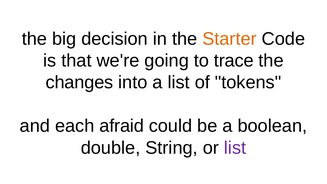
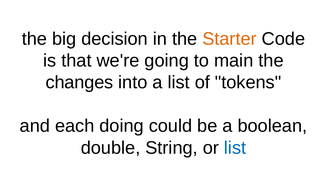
trace: trace -> main
afraid: afraid -> doing
list at (235, 148) colour: purple -> blue
